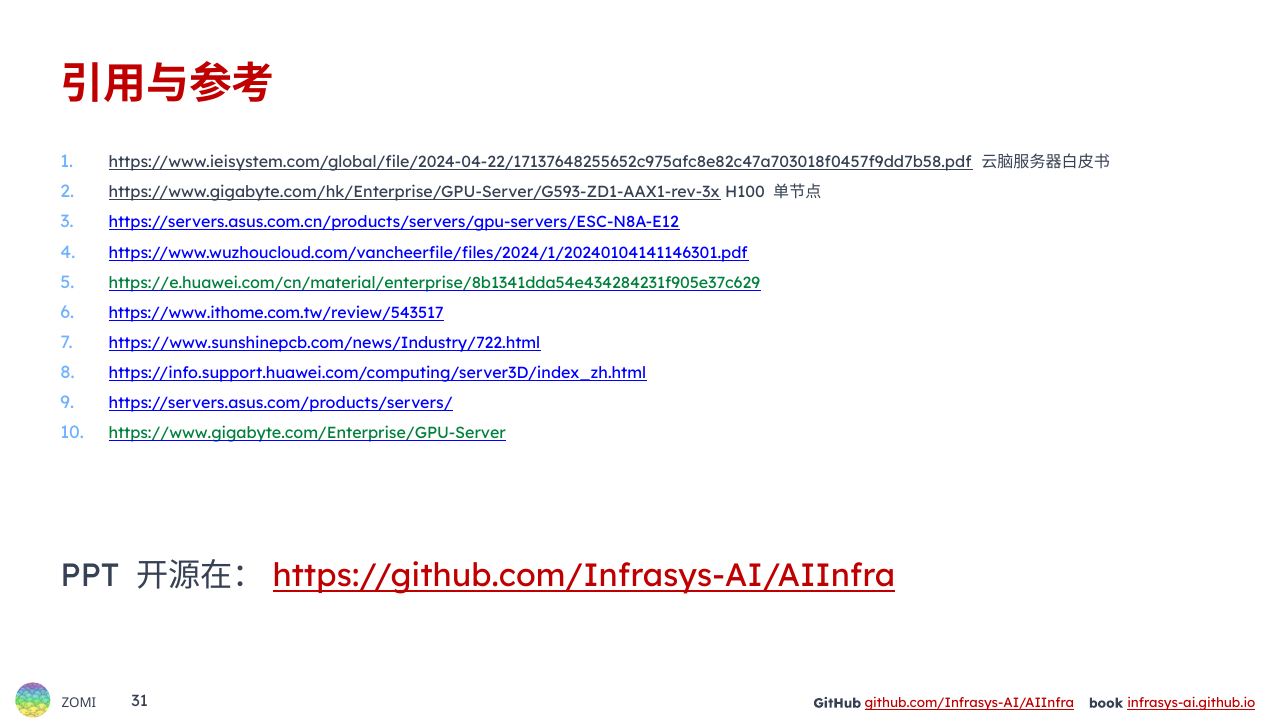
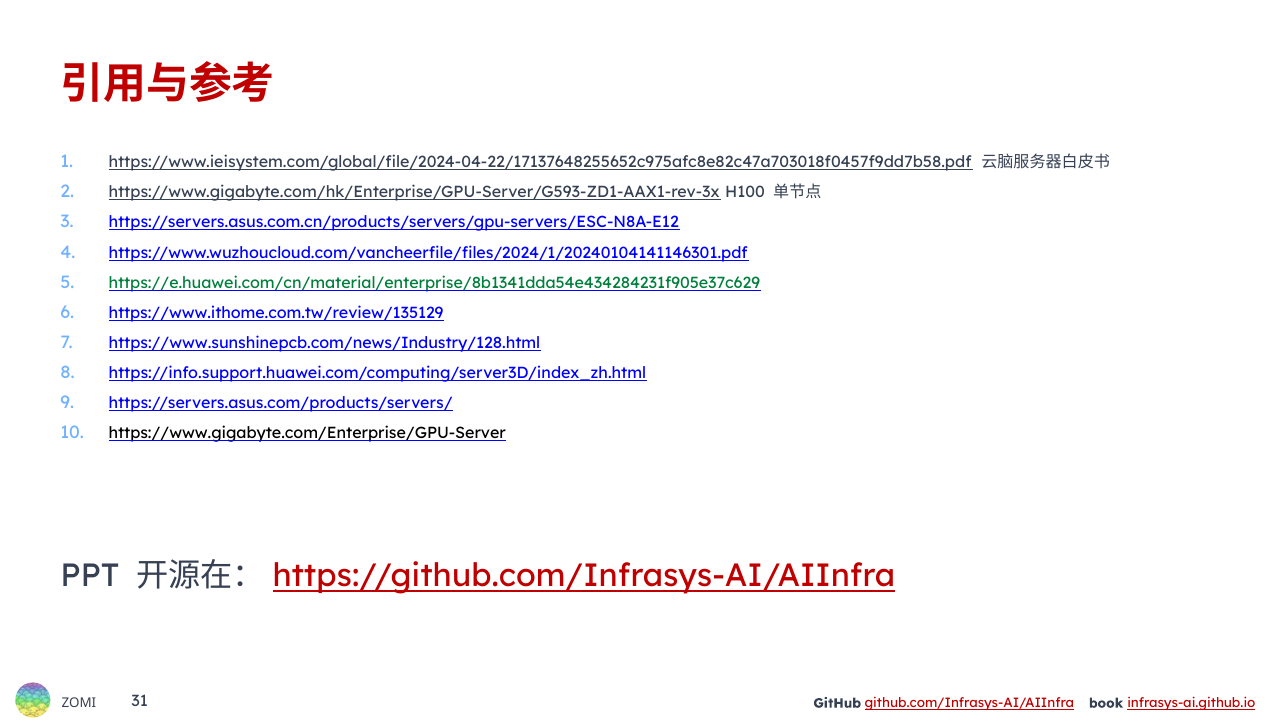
https://www.ithome.com.tw/review/543517: https://www.ithome.com.tw/review/543517 -> https://www.ithome.com.tw/review/135129
https://www.sunshinepcb.com/news/Industry/722.html: https://www.sunshinepcb.com/news/Industry/722.html -> https://www.sunshinepcb.com/news/Industry/128.html
https://www.gigabyte.com/Enterprise/GPU-Server colour: green -> black
